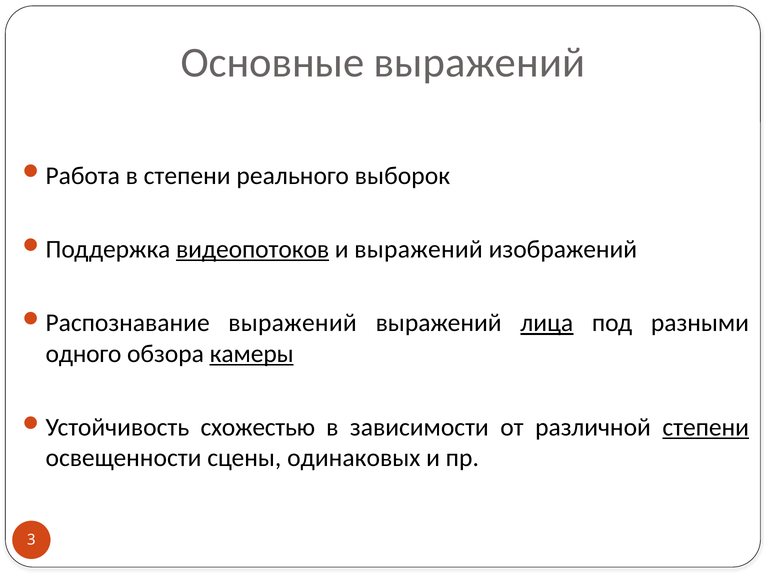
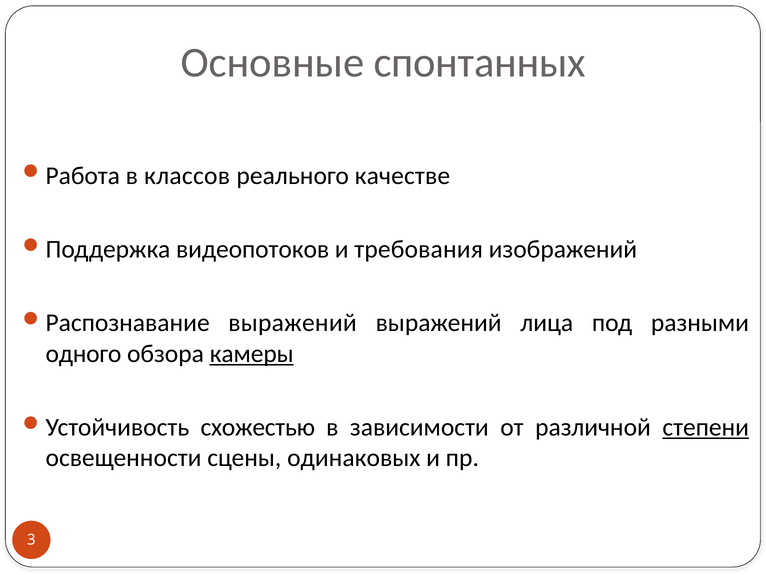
Основные выражений: выражений -> спонтанных
в степени: степени -> классов
выборок: выборок -> качестве
видеопотоков underline: present -> none
и выражений: выражений -> требования
лица underline: present -> none
